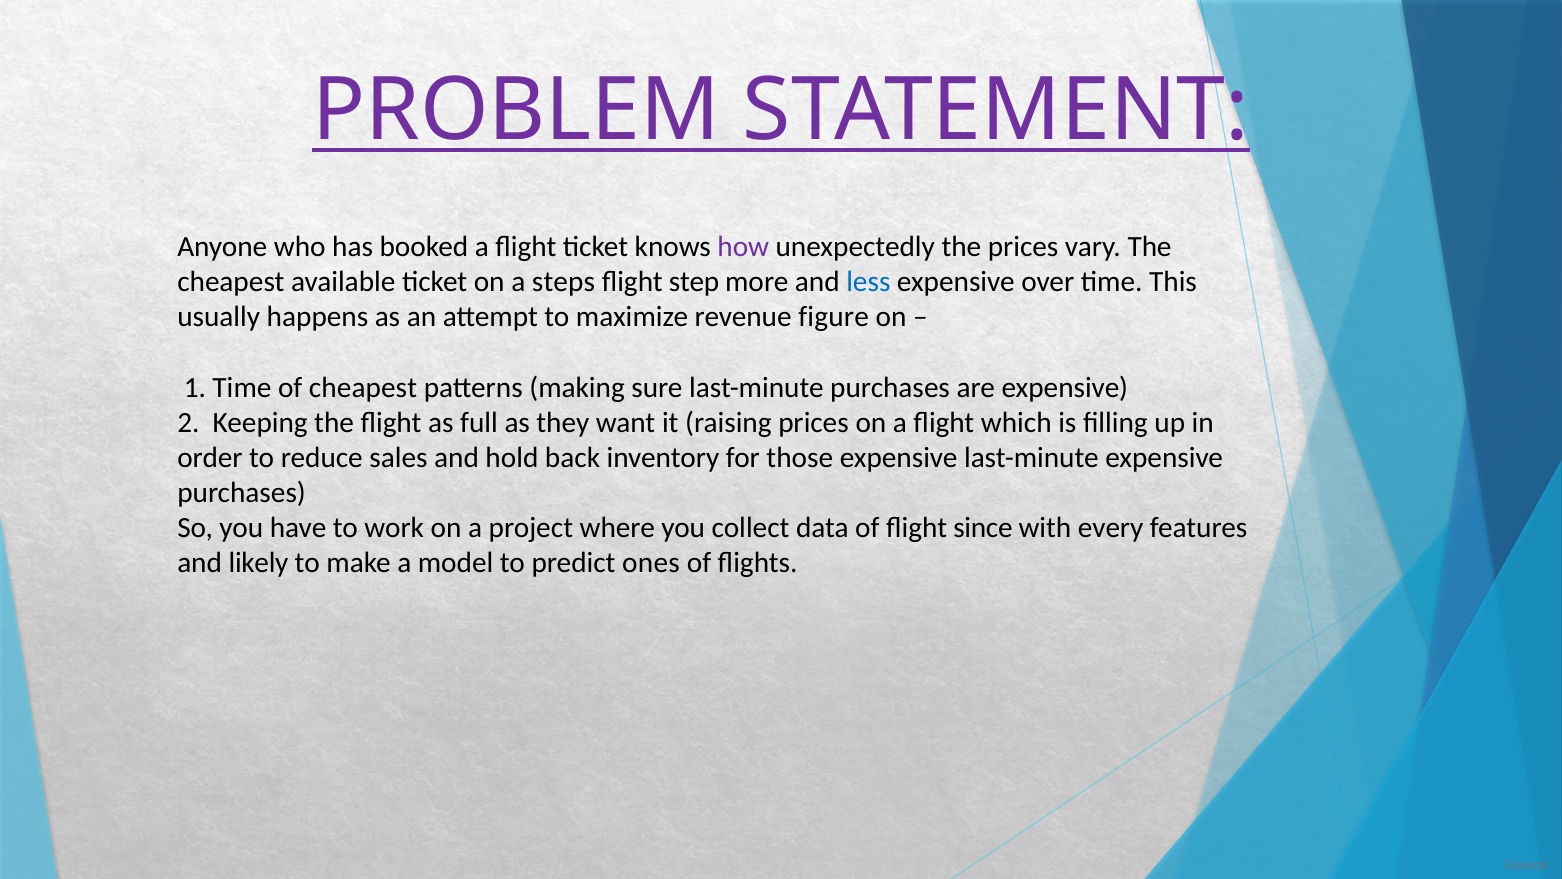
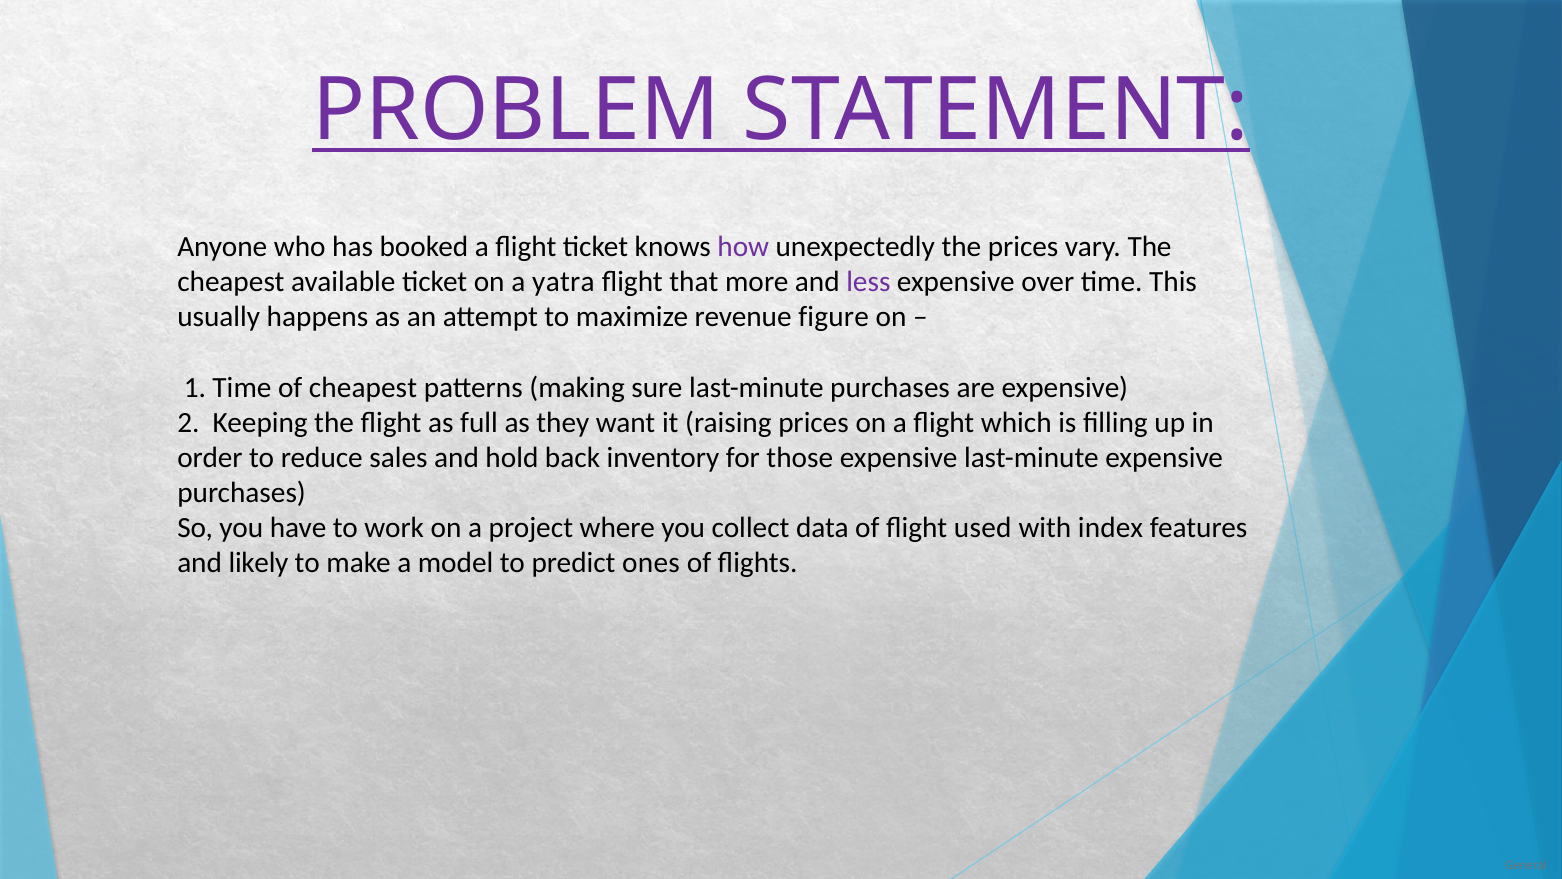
steps: steps -> yatra
step: step -> that
less colour: blue -> purple
since: since -> used
every: every -> index
